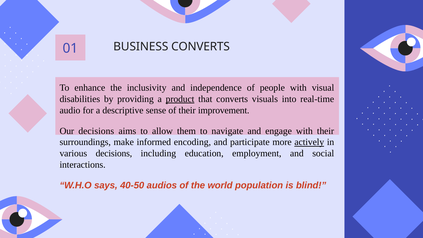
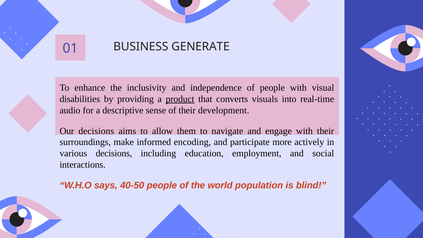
BUSINESS CONVERTS: CONVERTS -> GENERATE
improvement: improvement -> development
actively underline: present -> none
40-50 audios: audios -> people
